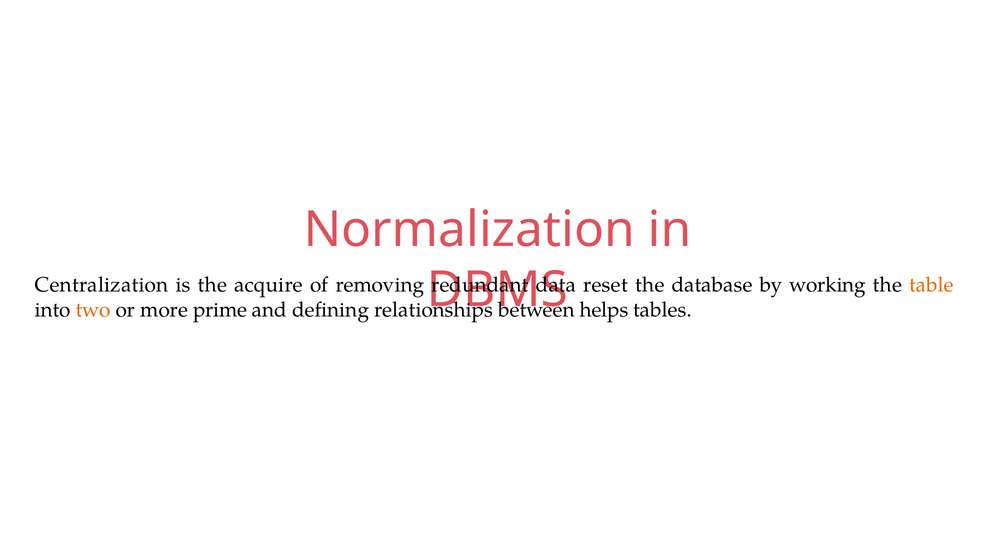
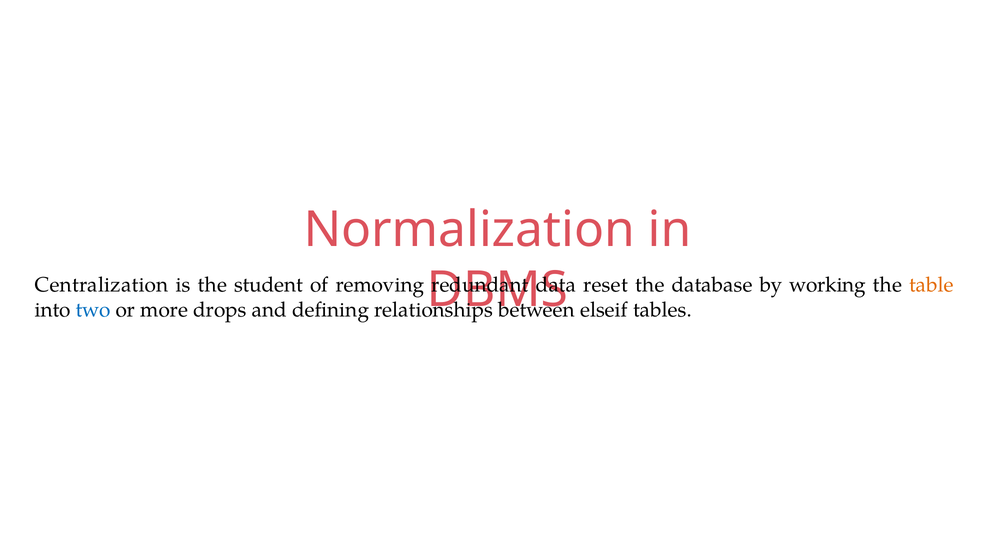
acquire: acquire -> student
two colour: orange -> blue
prime: prime -> drops
helps: helps -> elseif
